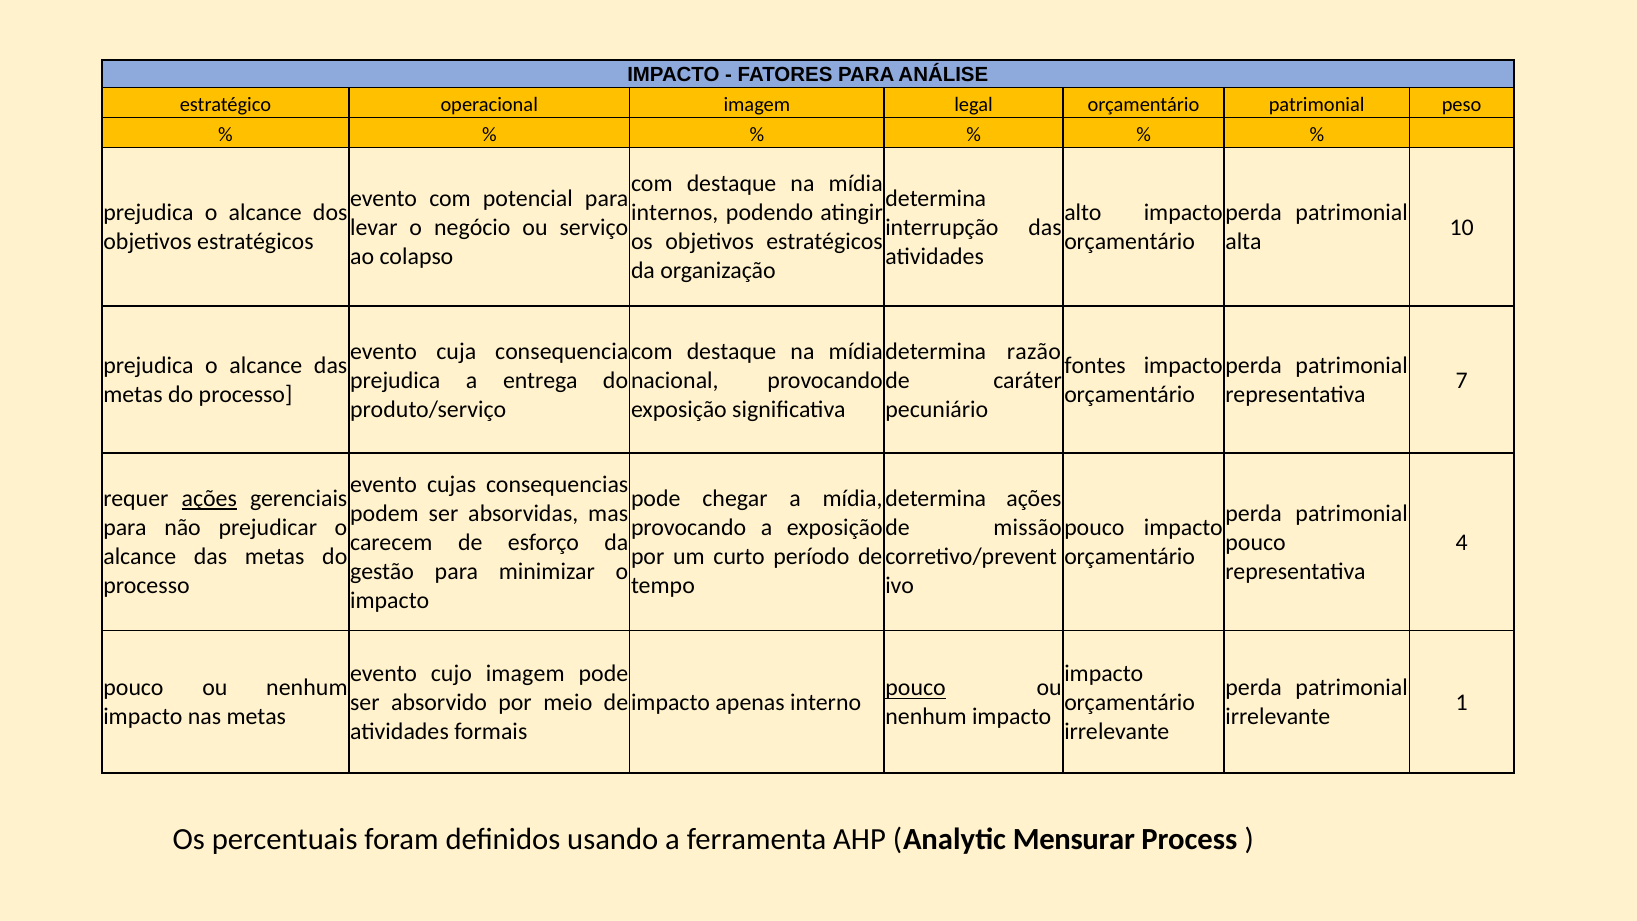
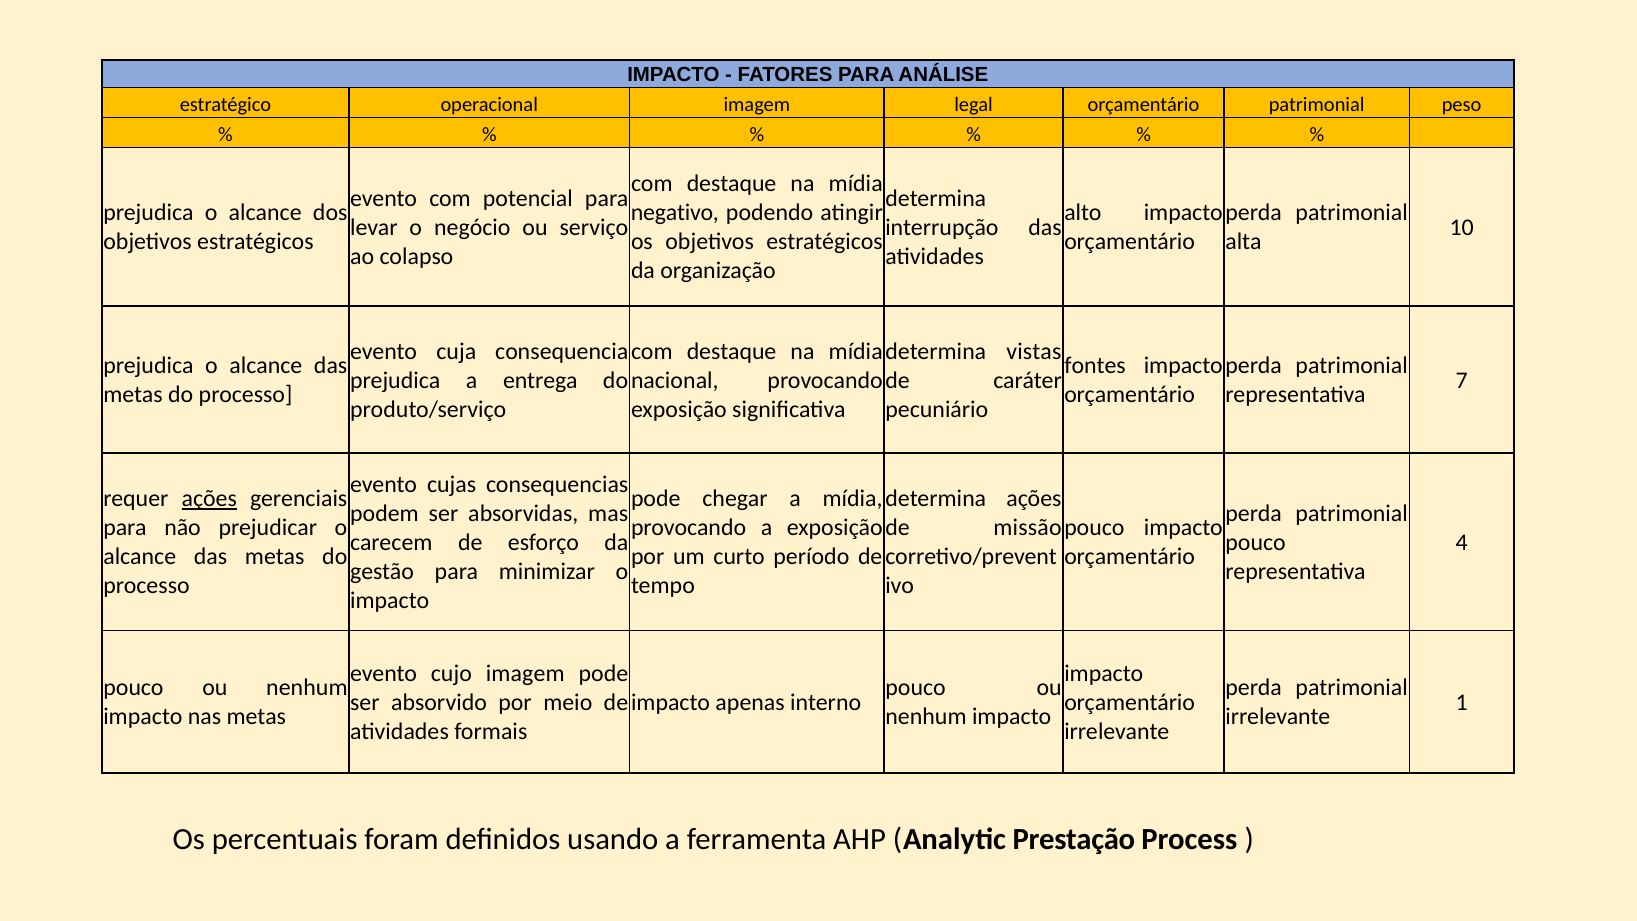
internos: internos -> negativo
razão: razão -> vistas
pouco at (916, 688) underline: present -> none
Mensurar: Mensurar -> Prestação
